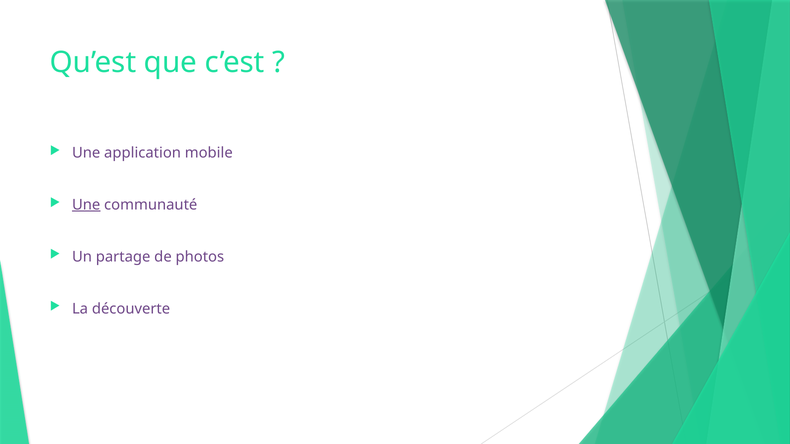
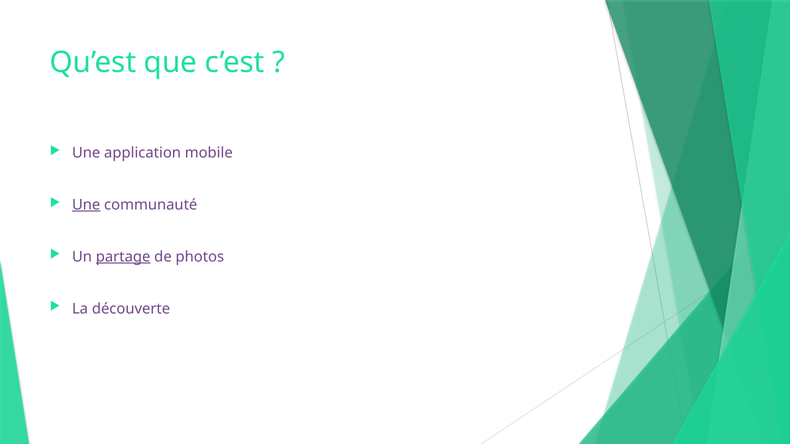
partage underline: none -> present
